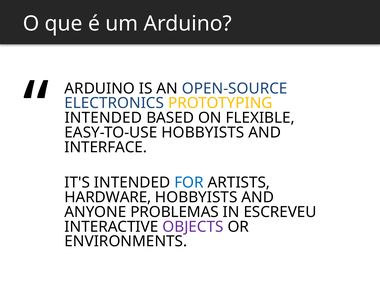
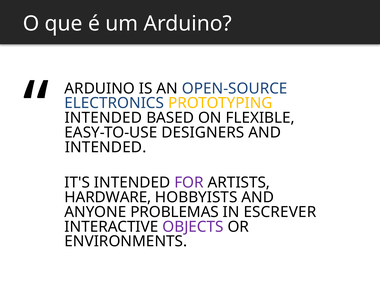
EASY-TO-USE HOBBYISTS: HOBBYISTS -> DESIGNERS
INTERFACE at (106, 147): INTERFACE -> INTENDED
FOR colour: blue -> purple
ESCREVEU: ESCREVEU -> ESCREVER
